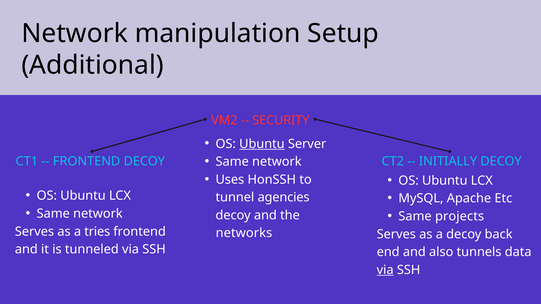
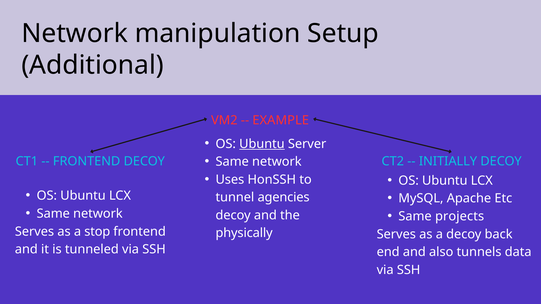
SECURITY: SECURITY -> EXAMPLE
tries: tries -> stop
networks: networks -> physically
via at (385, 270) underline: present -> none
